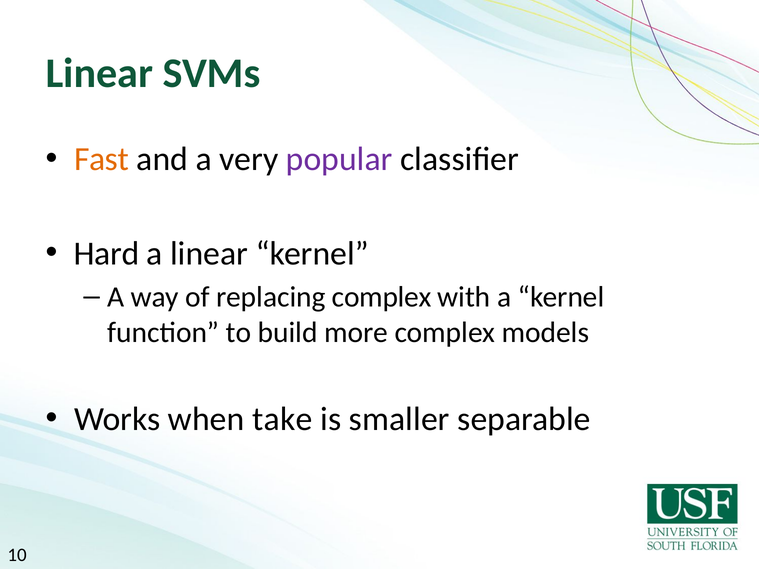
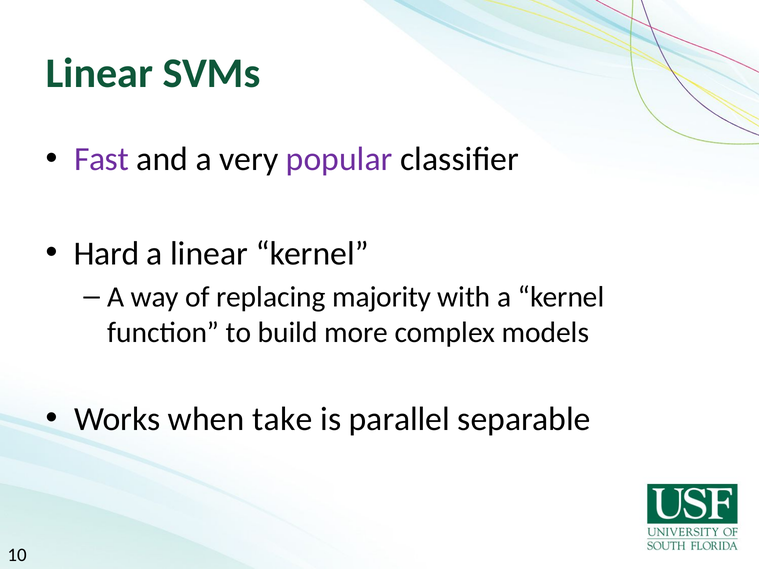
Fast colour: orange -> purple
replacing complex: complex -> majority
smaller: smaller -> parallel
